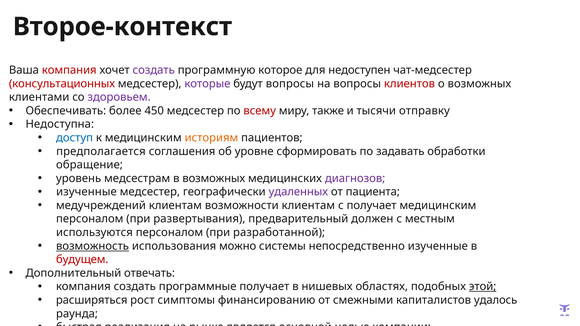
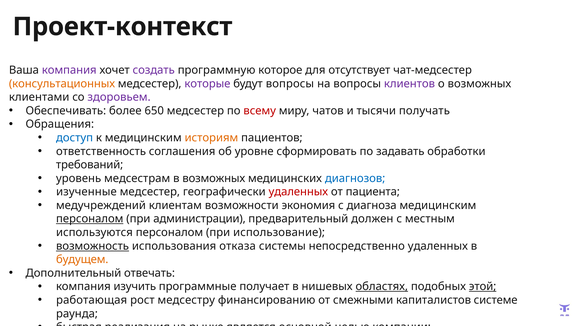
Второе-контекст: Второе-контекст -> Проект-контекст
компания at (69, 70) colour: red -> purple
недоступен: недоступен -> отсутствует
консультационных colour: red -> orange
клиентов colour: red -> purple
450: 450 -> 650
также: также -> чатов
отправку: отправку -> получать
Недоступна: Недоступна -> Обращения
предполагается: предполагается -> ответственность
обращение: обращение -> требований
диагнозов colour: purple -> blue
удаленных at (298, 192) colour: purple -> red
возможности клиентам: клиентам -> экономия
с получает: получает -> диагноза
персоналом at (90, 219) underline: none -> present
развертывания: развертывания -> администрации
разработанной: разработанной -> использование
можно: можно -> отказа
непосредственно изученные: изученные -> удаленных
будущем colour: red -> orange
компания создать: создать -> изучить
областях underline: none -> present
расширяться: расширяться -> работающая
симптомы: симптомы -> медсестру
удалось: удалось -> системе
